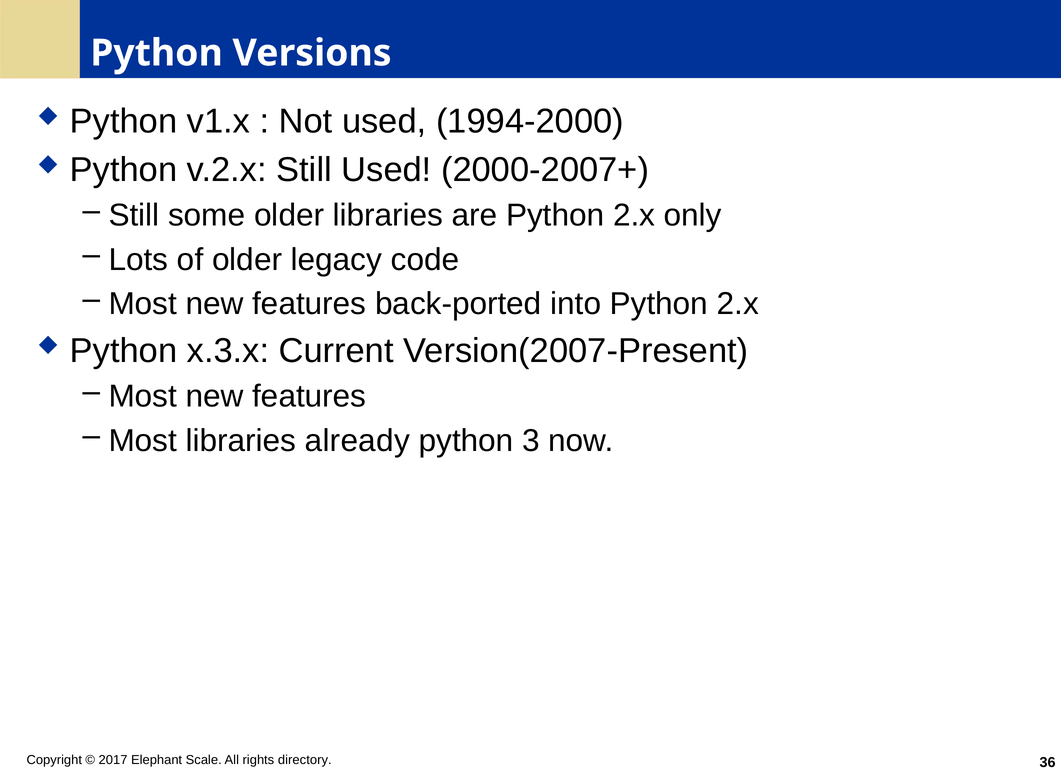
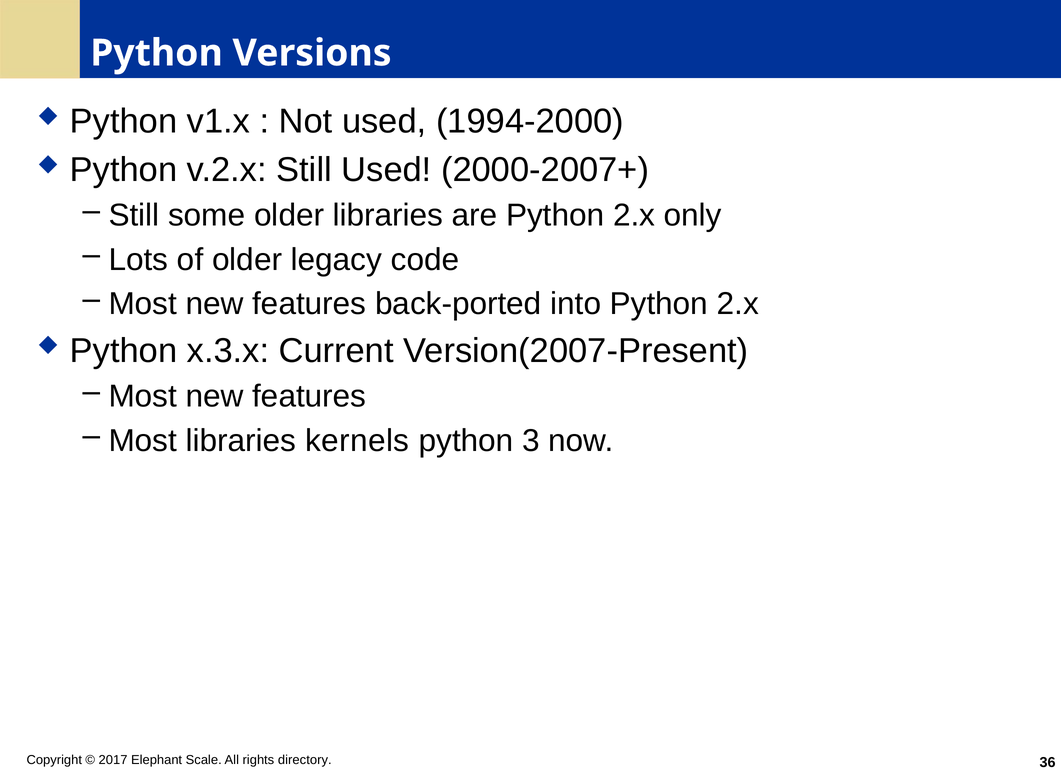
already: already -> kernels
